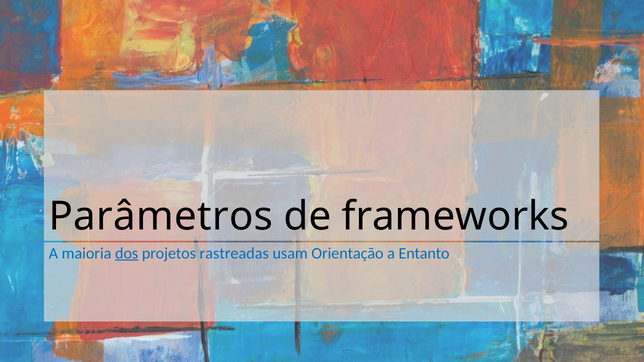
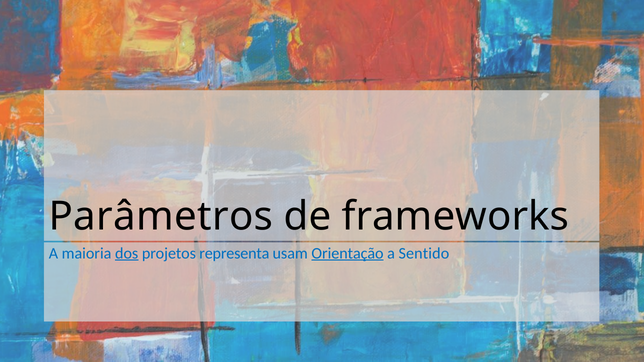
rastreadas: rastreadas -> representa
Orientação underline: none -> present
Entanto: Entanto -> Sentido
